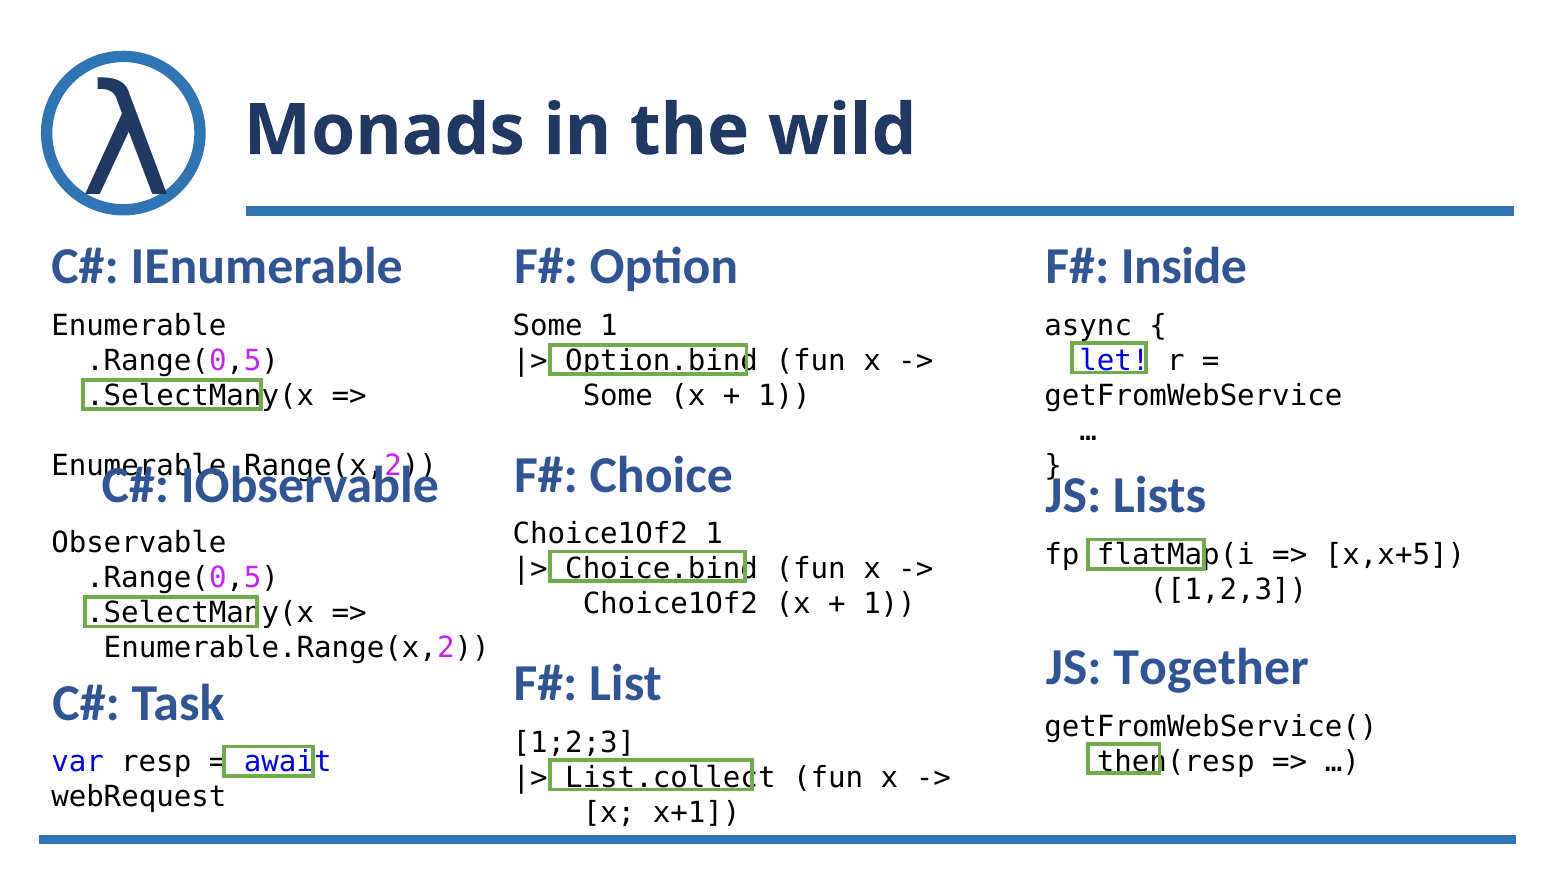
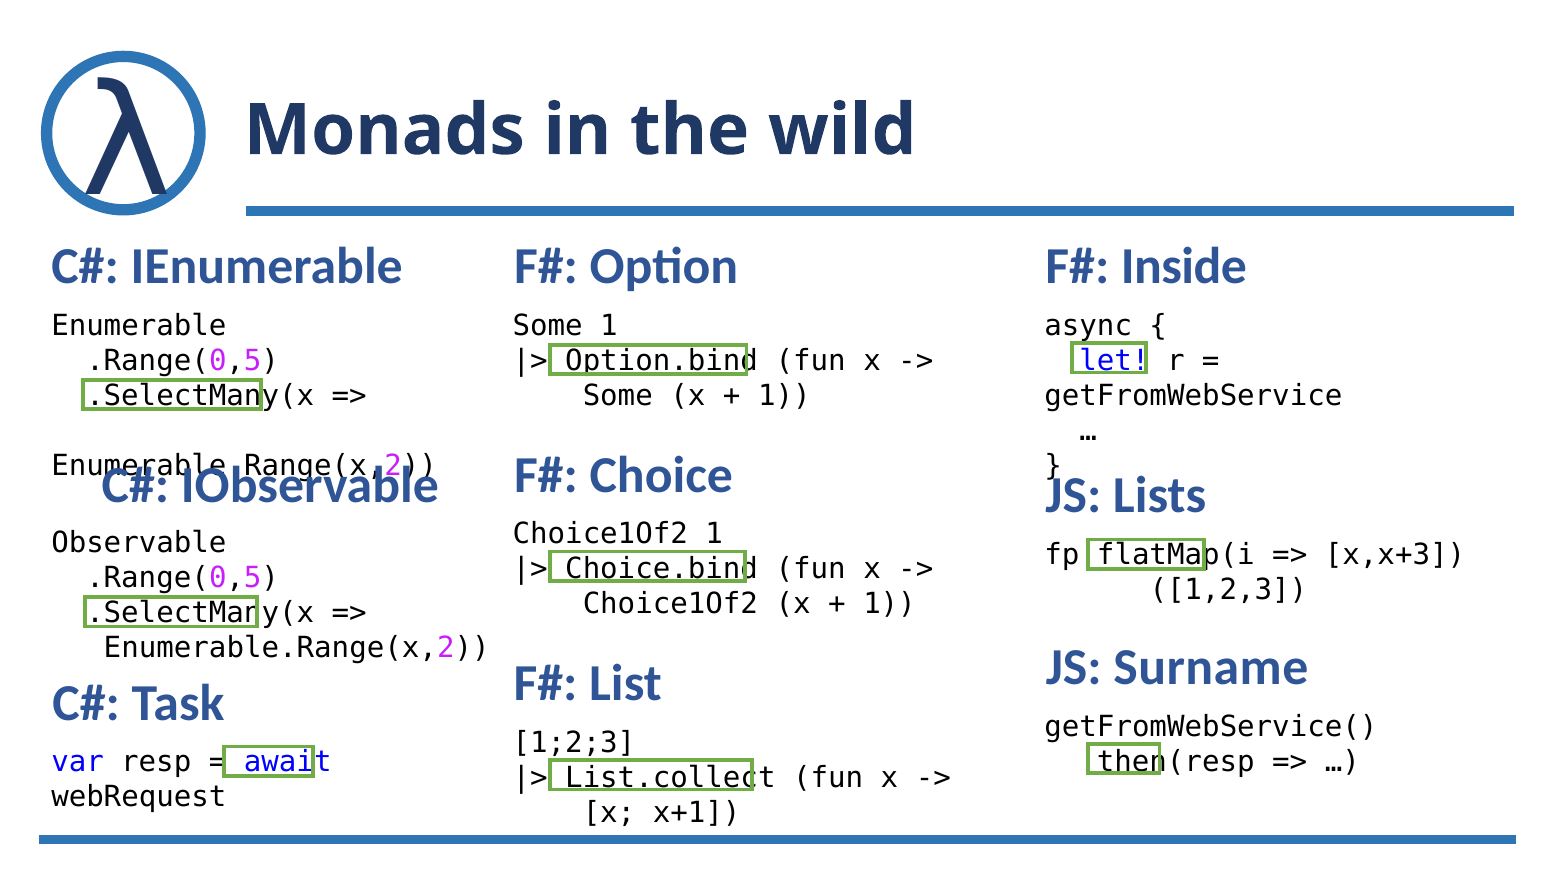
x,x+5: x,x+5 -> x,x+3
Together: Together -> Surname
